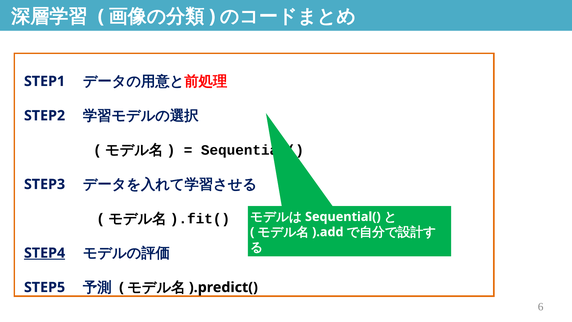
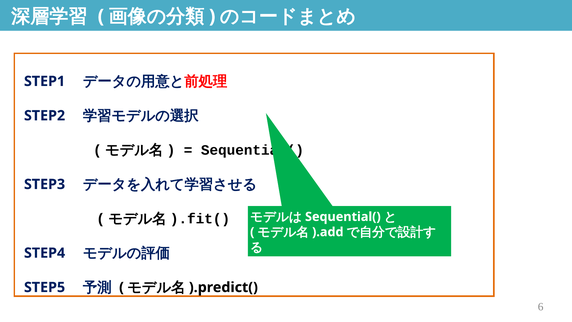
STEP4 underline: present -> none
